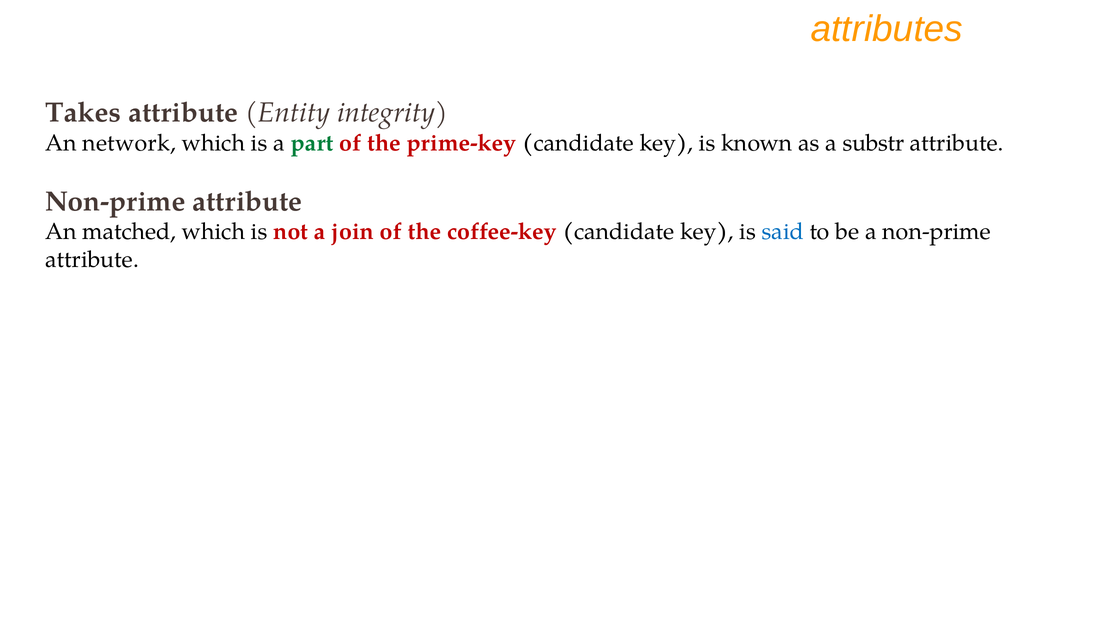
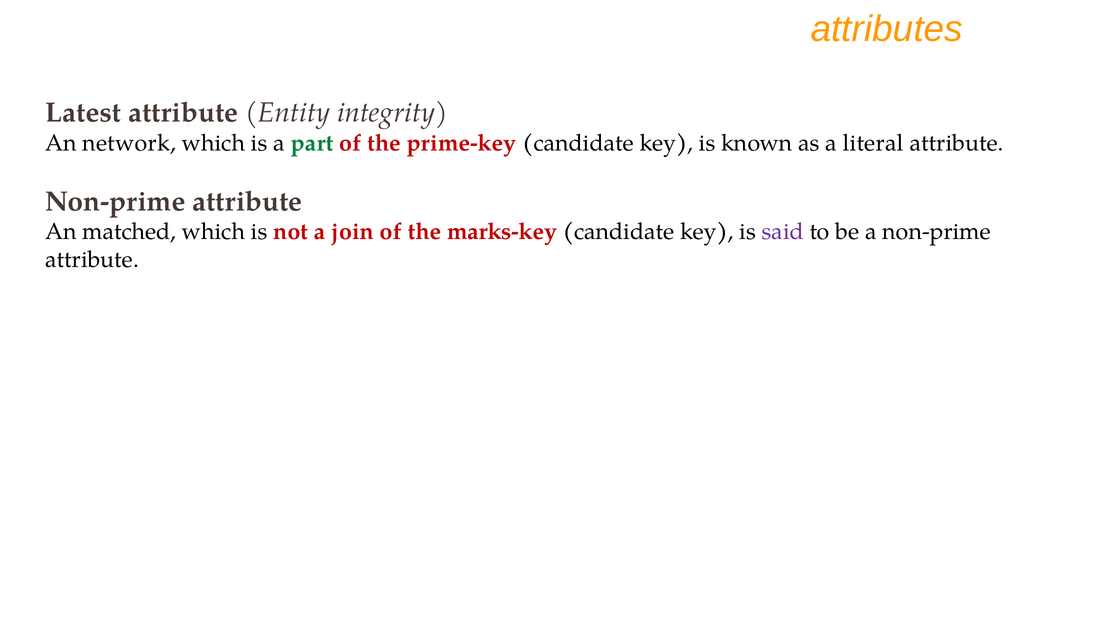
Takes: Takes -> Latest
substr: substr -> literal
coffee-key: coffee-key -> marks-key
said colour: blue -> purple
